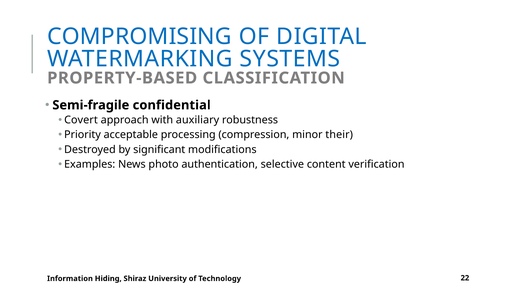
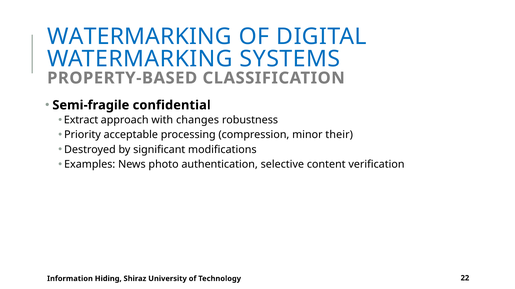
COMPROMISING at (139, 37): COMPROMISING -> WATERMARKING
Covert: Covert -> Extract
auxiliary: auxiliary -> changes
